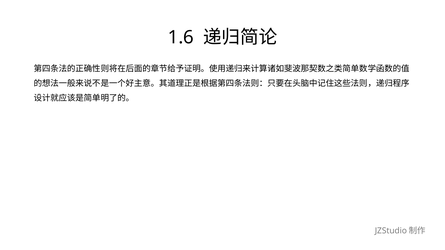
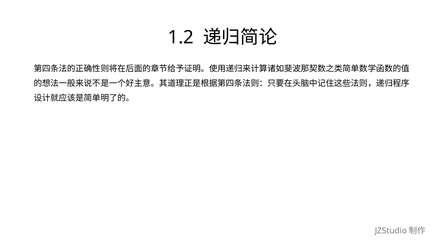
1.6: 1.6 -> 1.2
